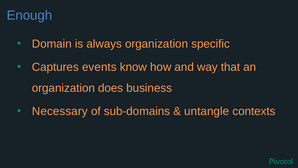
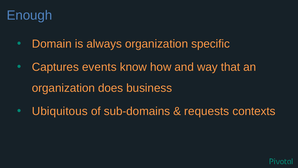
Necessary: Necessary -> Ubiquitous
untangle: untangle -> requests
